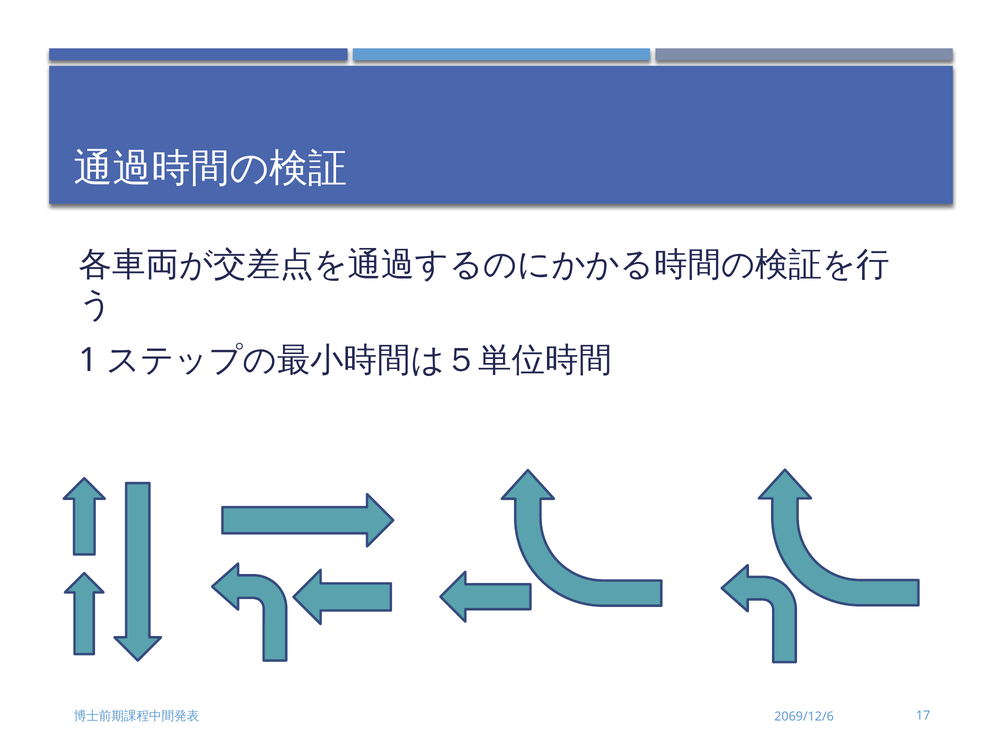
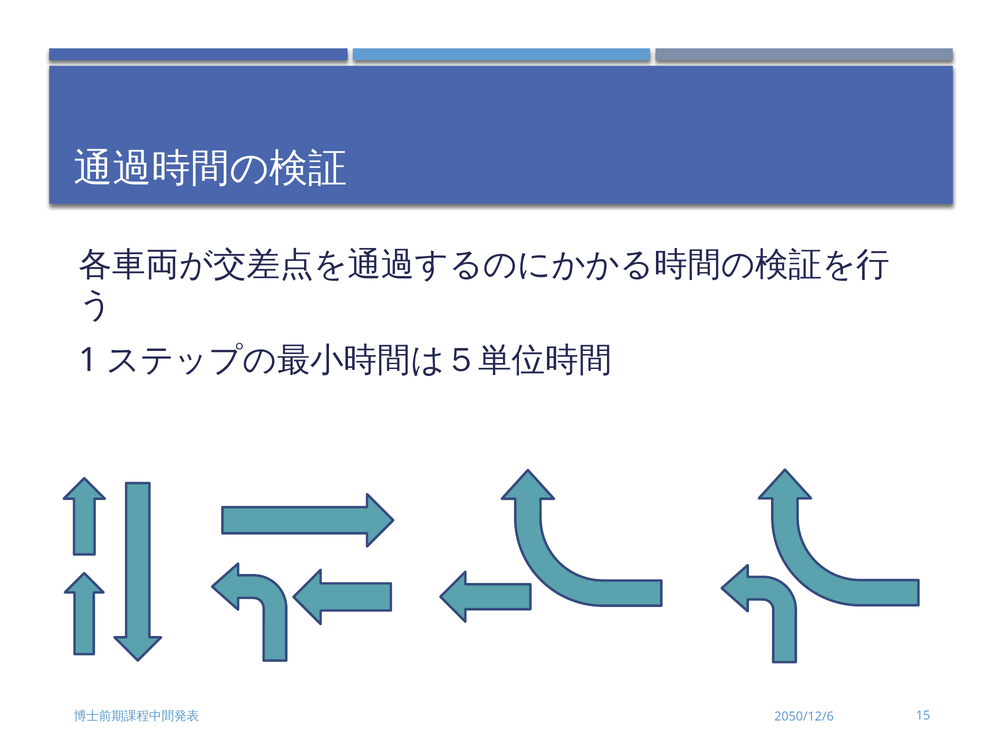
17: 17 -> 15
2069/12/6: 2069/12/6 -> 2050/12/6
